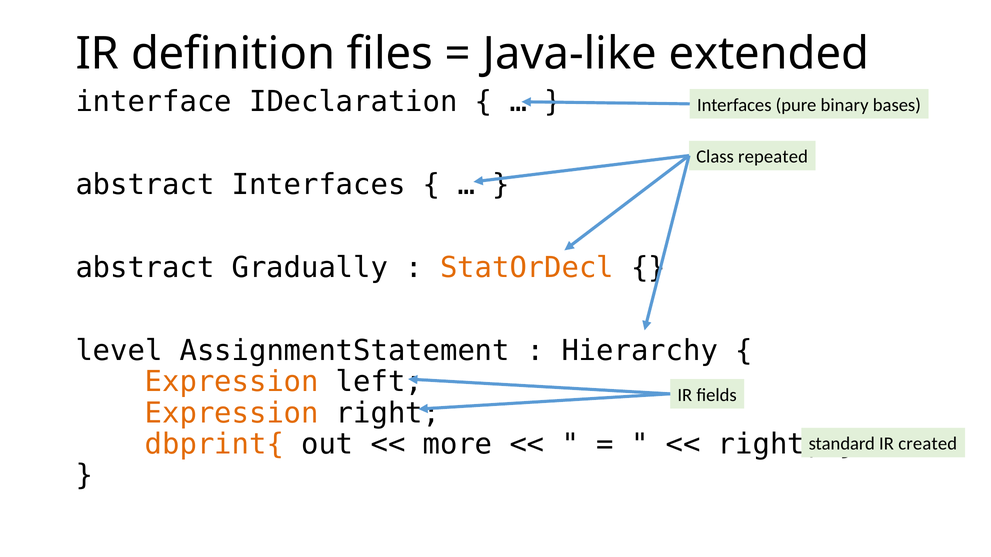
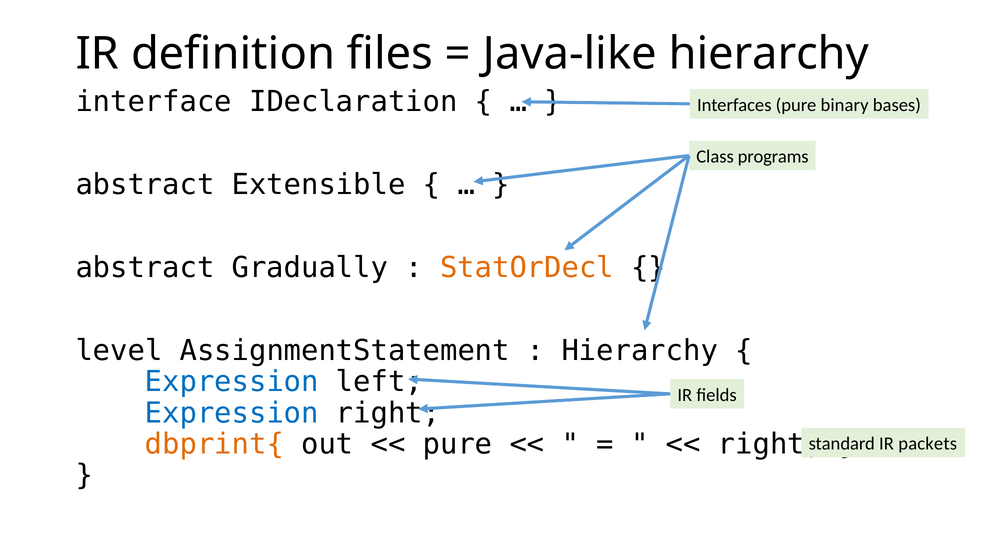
Java-like extended: extended -> hierarchy
repeated: repeated -> programs
abstract Interfaces: Interfaces -> Extensible
Expression at (232, 382) colour: orange -> blue
Expression at (232, 413) colour: orange -> blue
more at (458, 445): more -> pure
created: created -> packets
